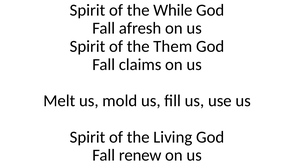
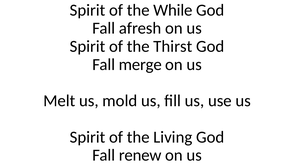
Them: Them -> Thirst
claims: claims -> merge
